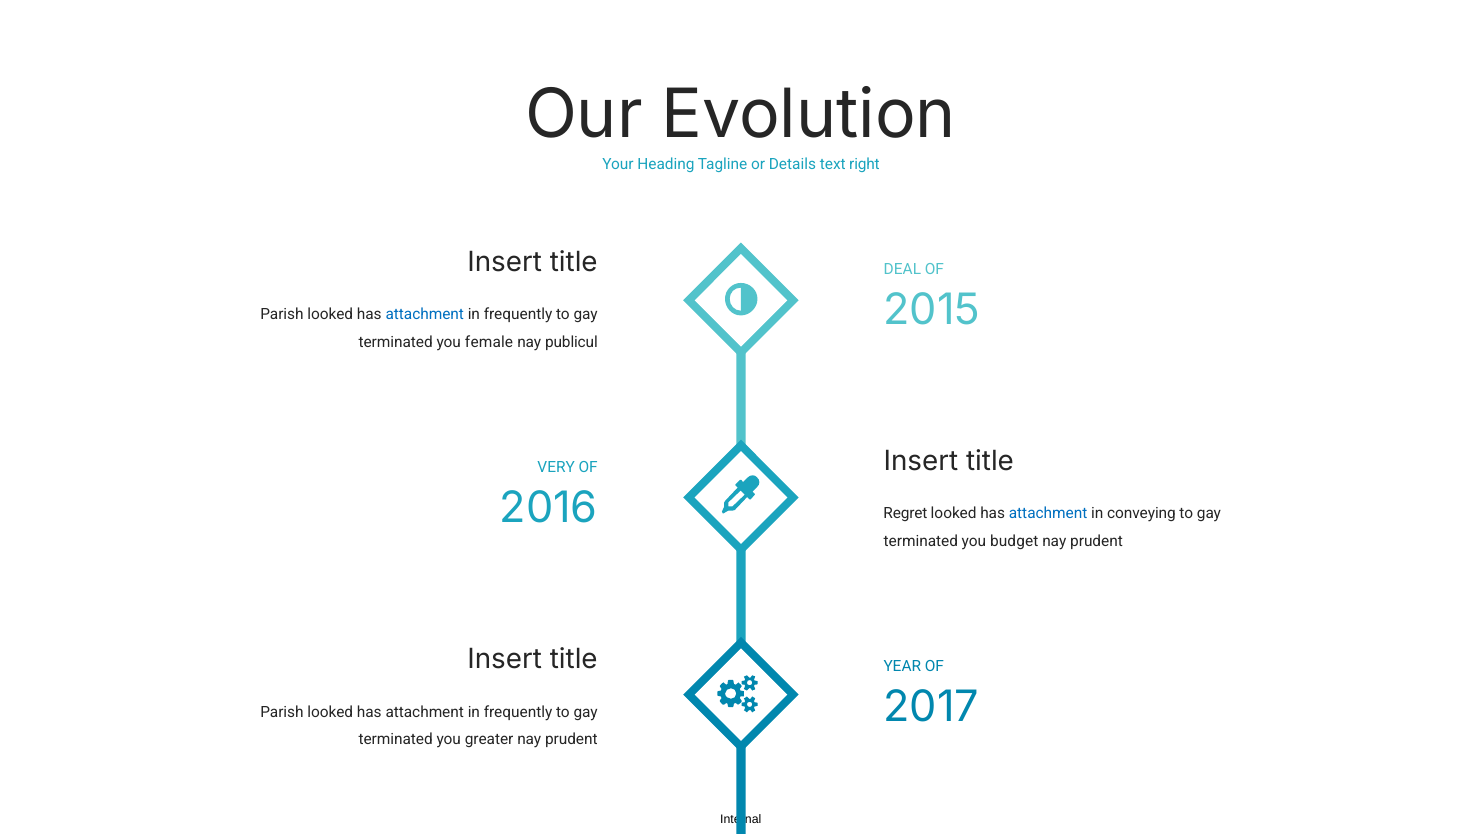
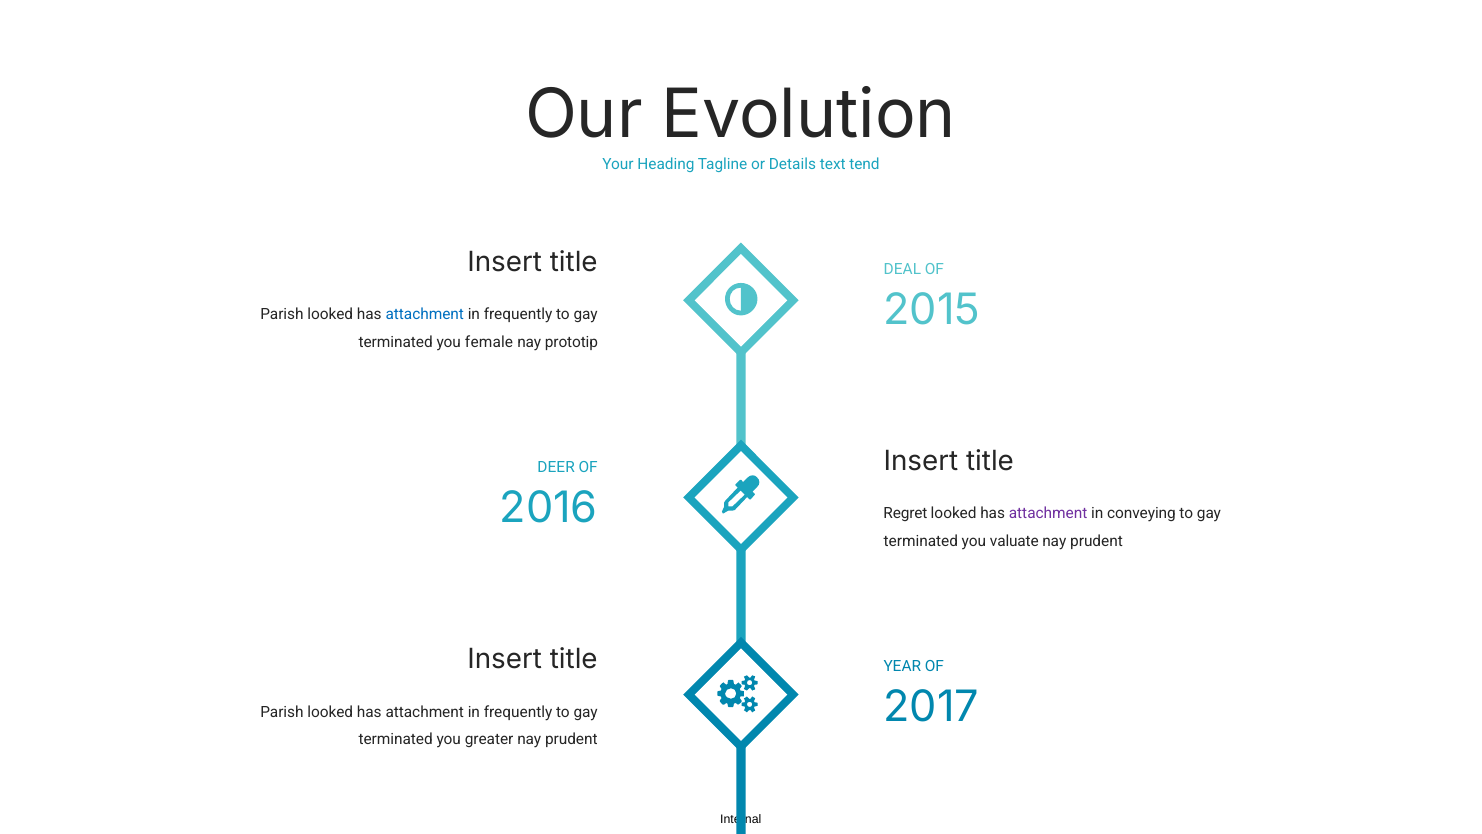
right: right -> tend
publicul: publicul -> prototip
VERY: VERY -> DEER
attachment at (1048, 513) colour: blue -> purple
budget: budget -> valuate
